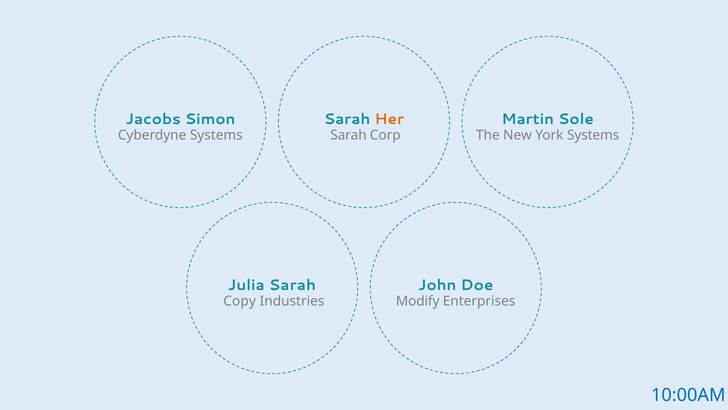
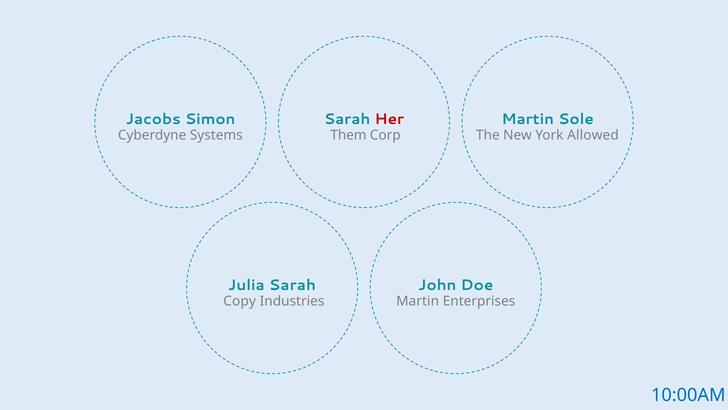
Her colour: orange -> red
Systems Sarah: Sarah -> Them
York Systems: Systems -> Allowed
Industries Modify: Modify -> Martin
